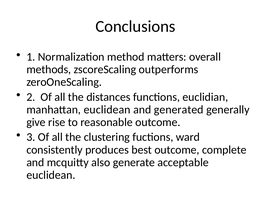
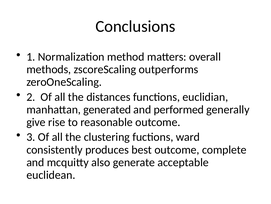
manhattan euclidean: euclidean -> generated
generated: generated -> performed
